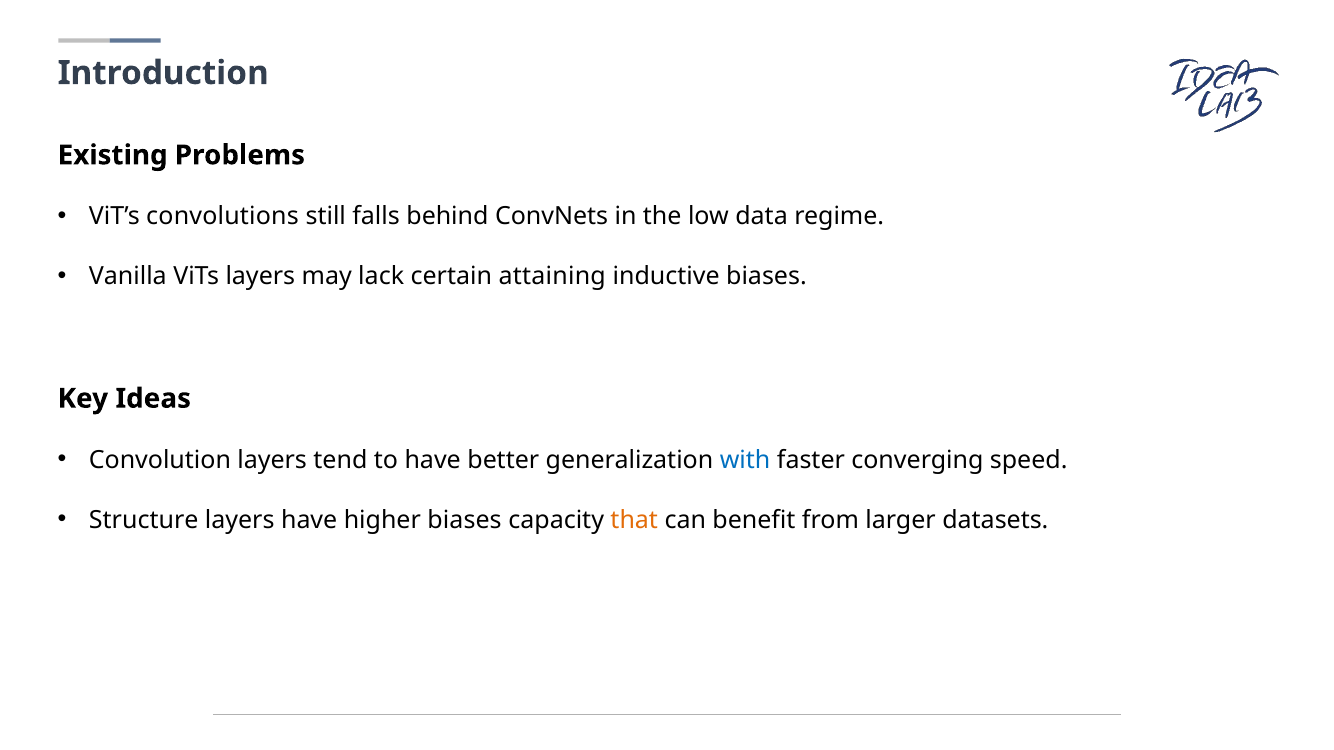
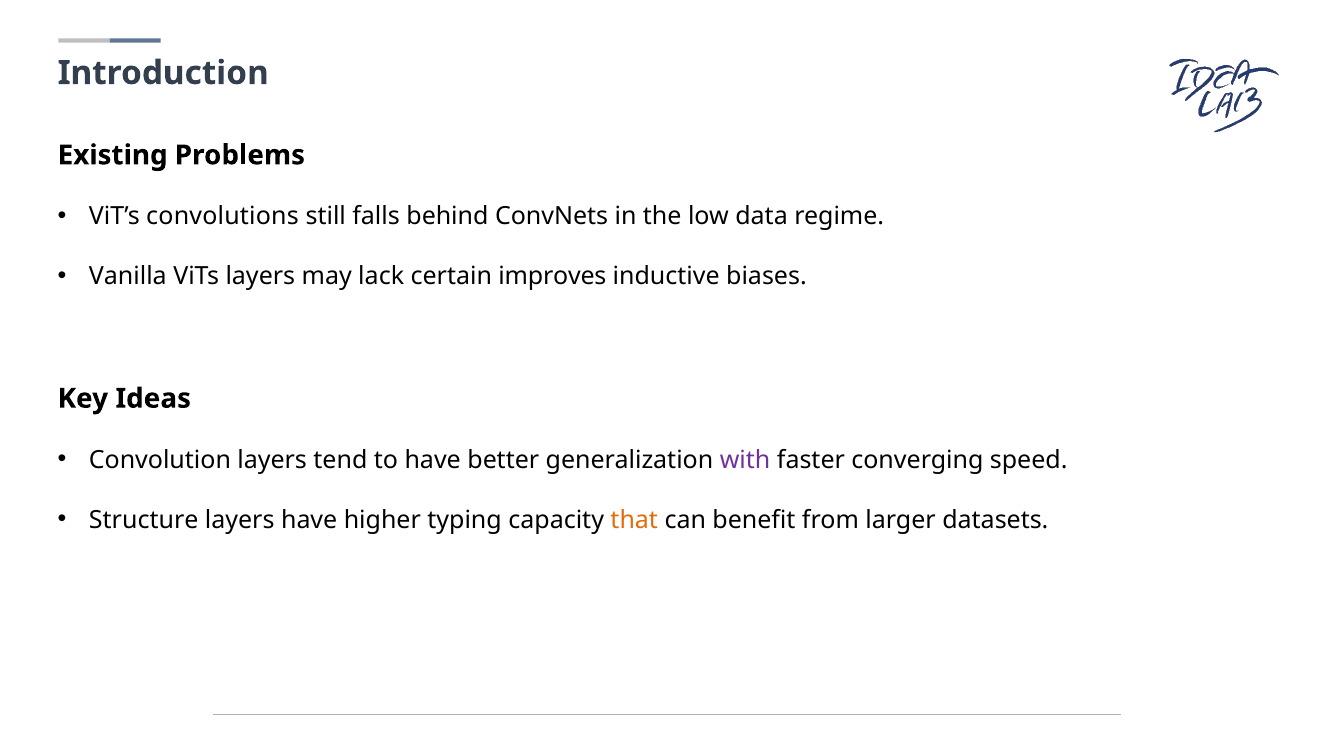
attaining: attaining -> improves
with colour: blue -> purple
higher biases: biases -> typing
